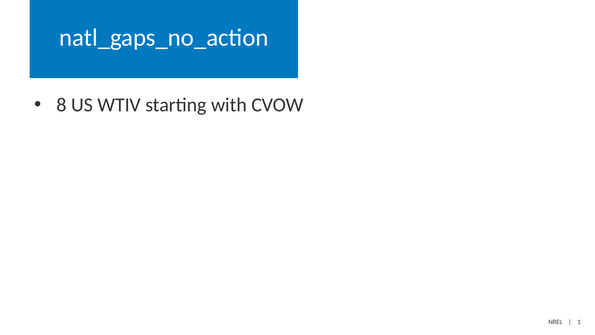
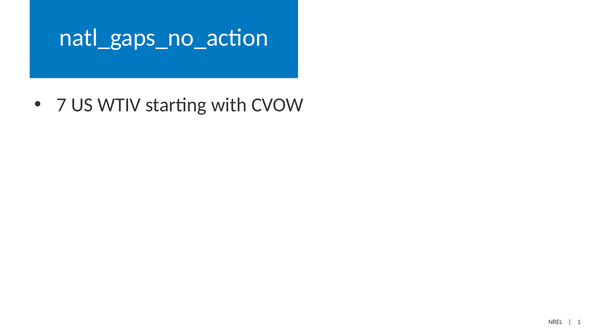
8: 8 -> 7
